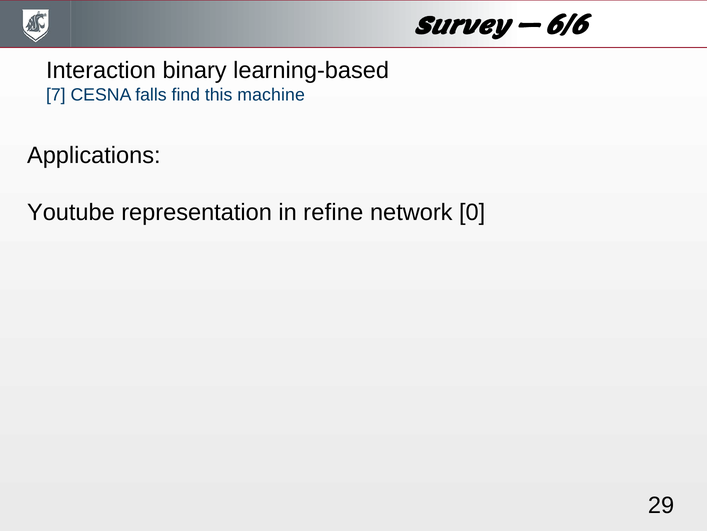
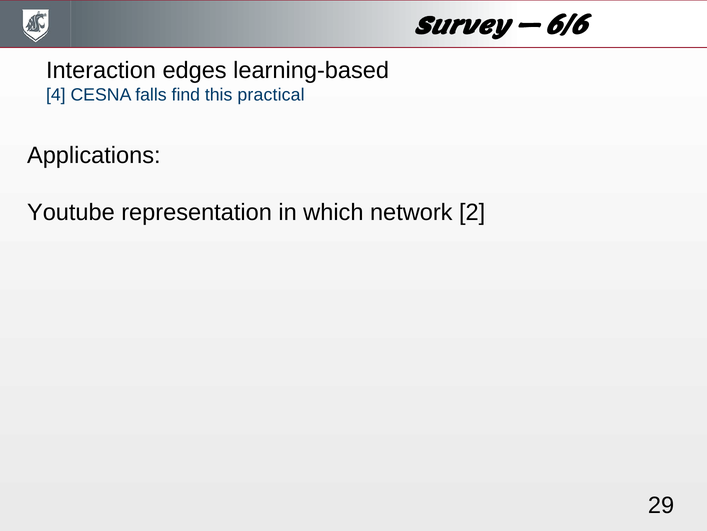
binary: binary -> edges
7: 7 -> 4
machine: machine -> practical
refine: refine -> which
0: 0 -> 2
